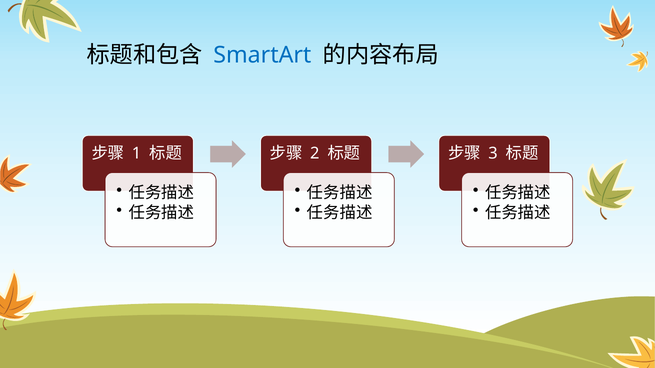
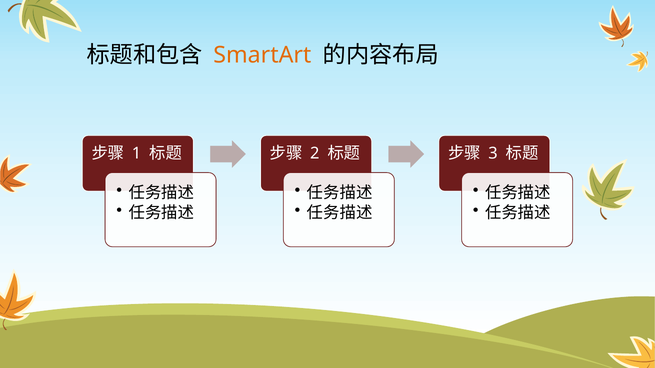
SmartArt colour: blue -> orange
